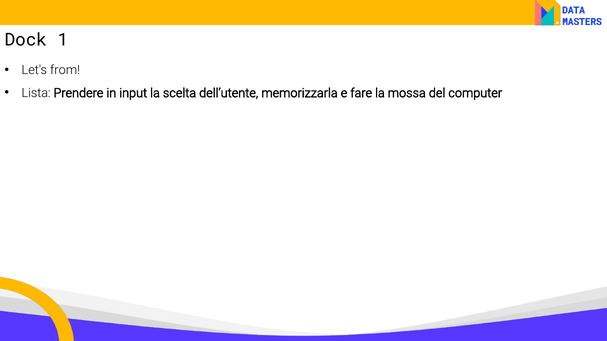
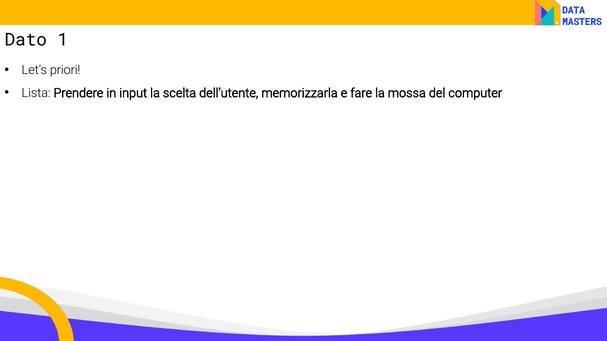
Dock: Dock -> Dato
from: from -> priori
